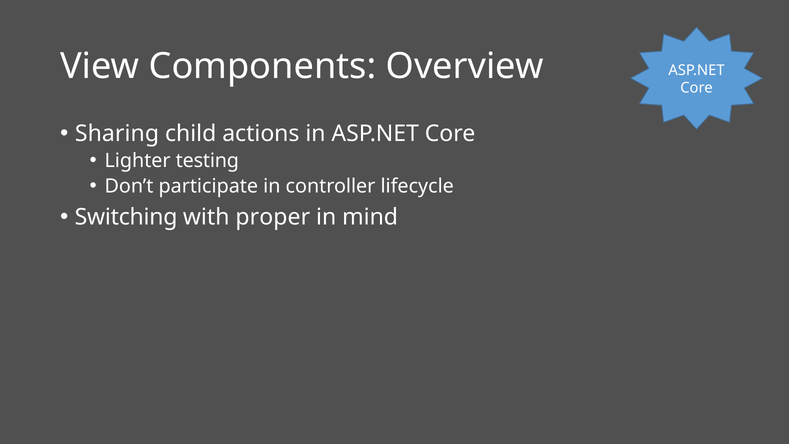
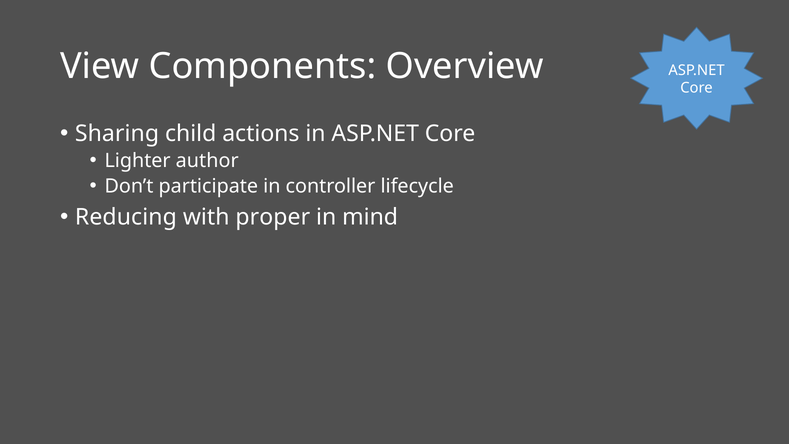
testing: testing -> author
Switching: Switching -> Reducing
